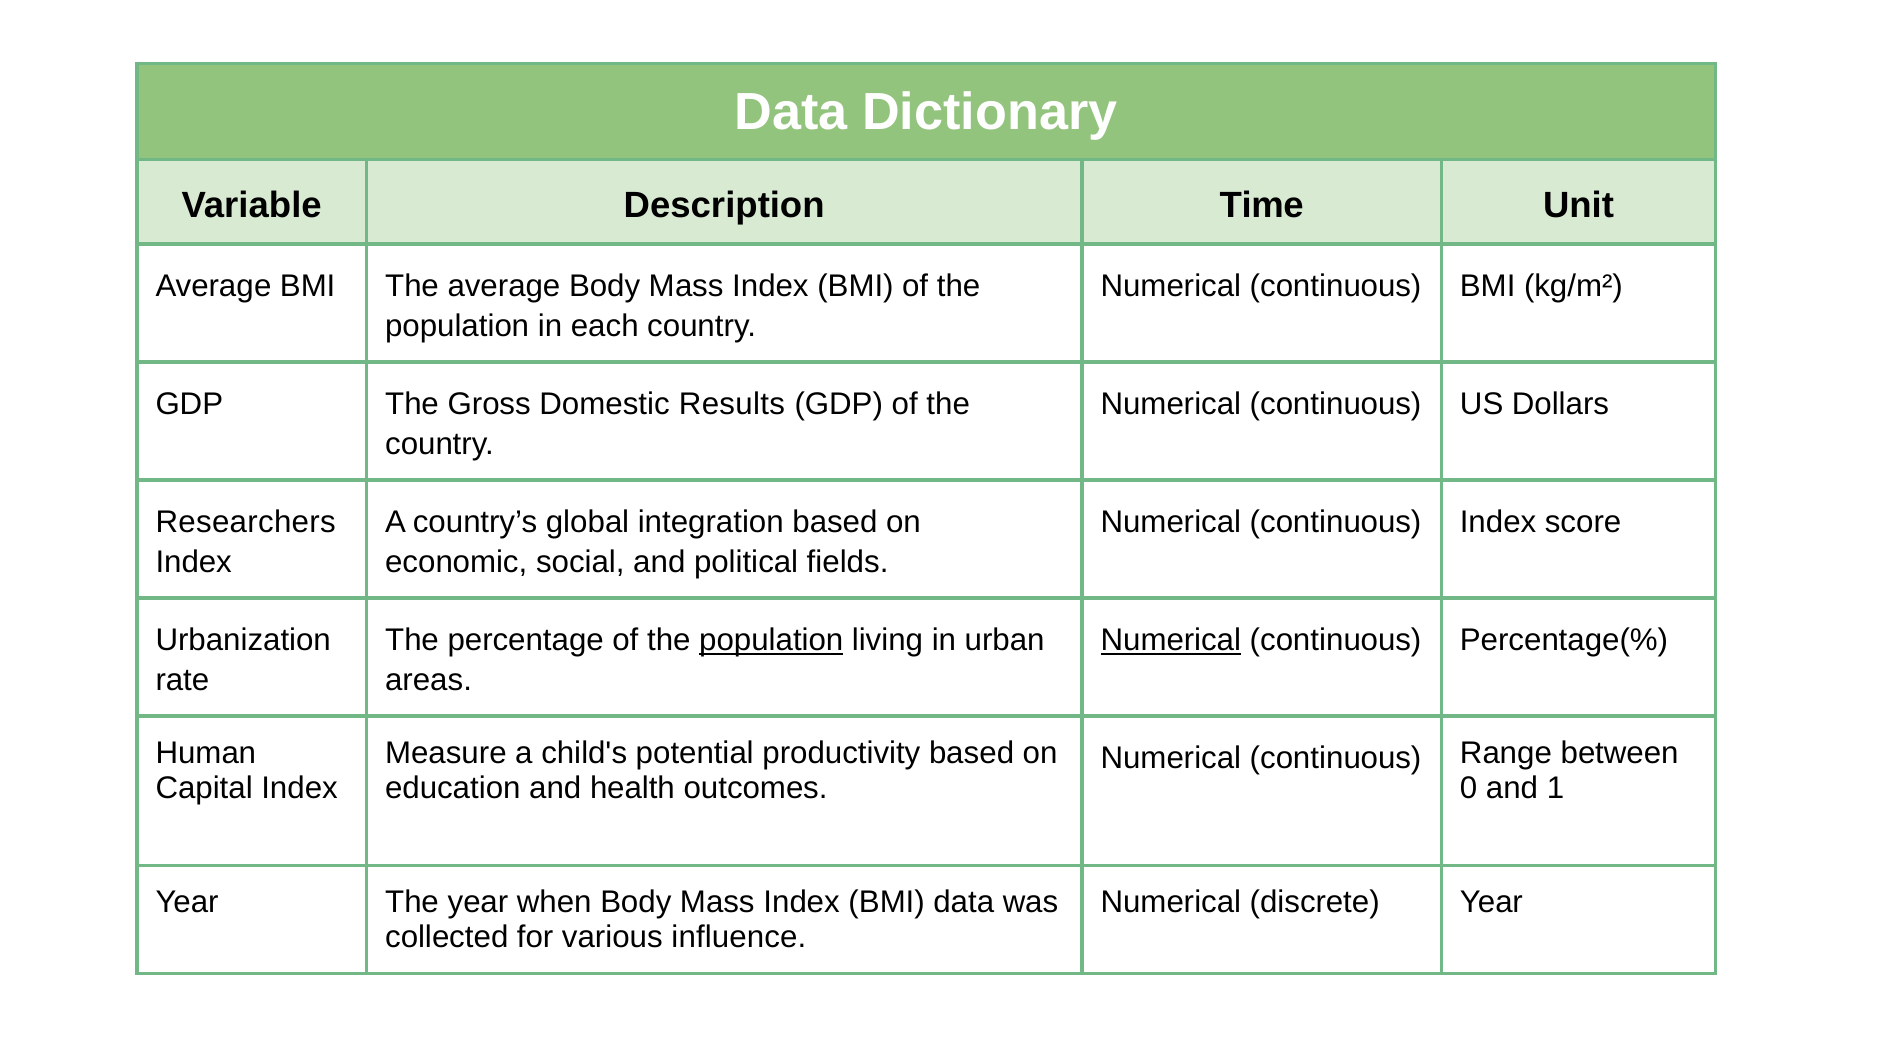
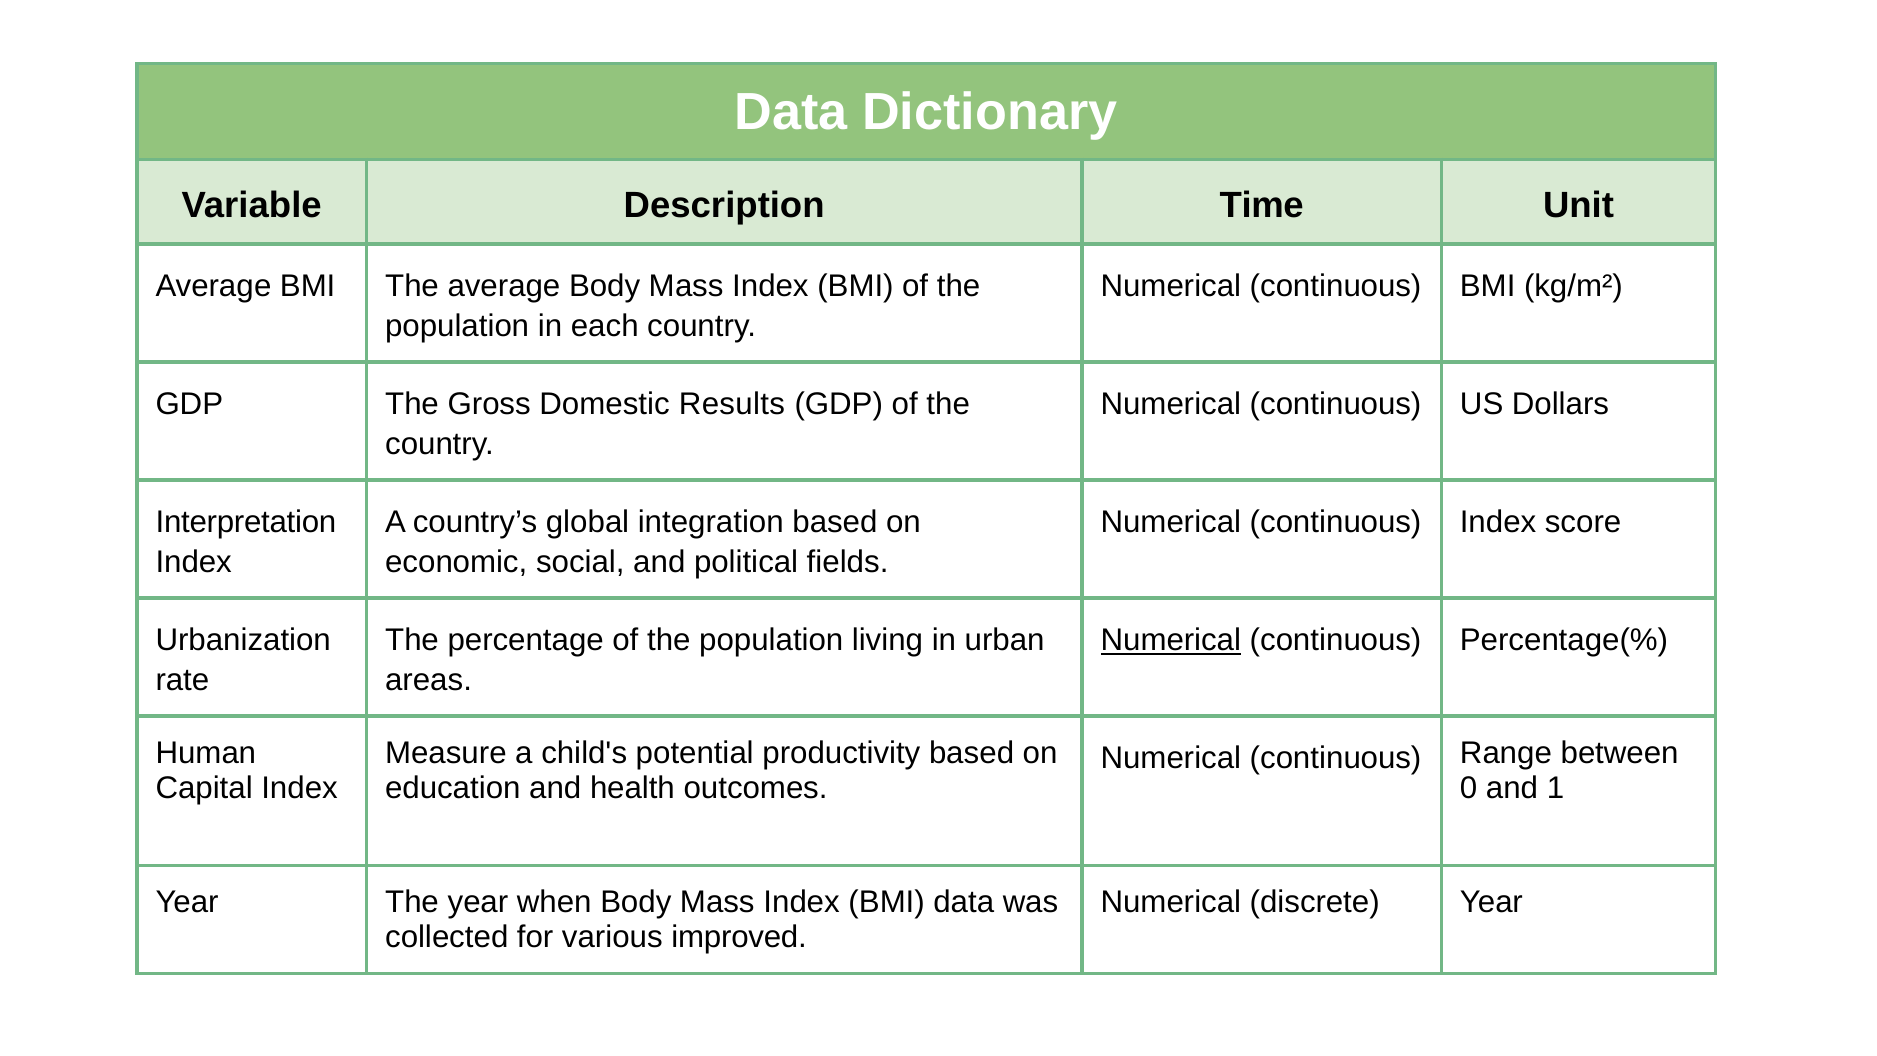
Researchers: Researchers -> Interpretation
population at (771, 640) underline: present -> none
influence: influence -> improved
